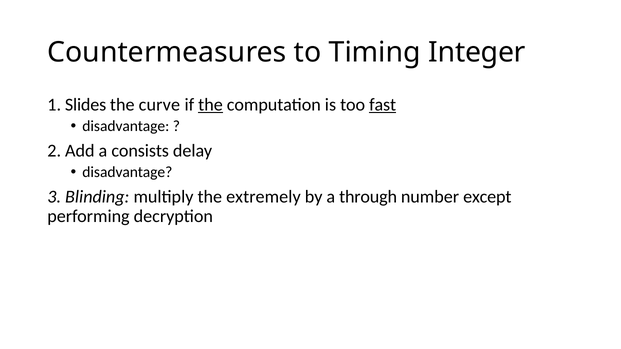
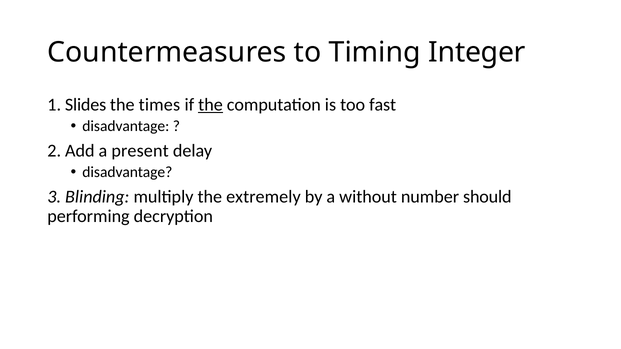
curve: curve -> times
fast underline: present -> none
consists: consists -> present
through: through -> without
except: except -> should
